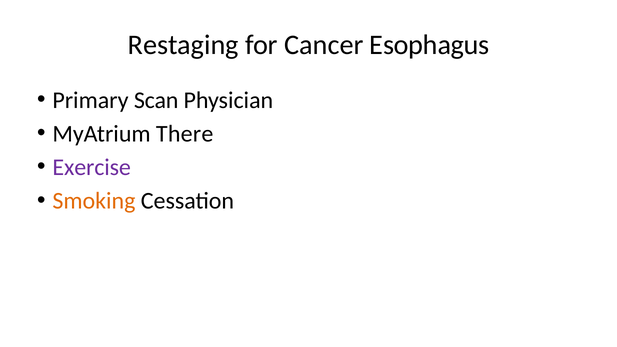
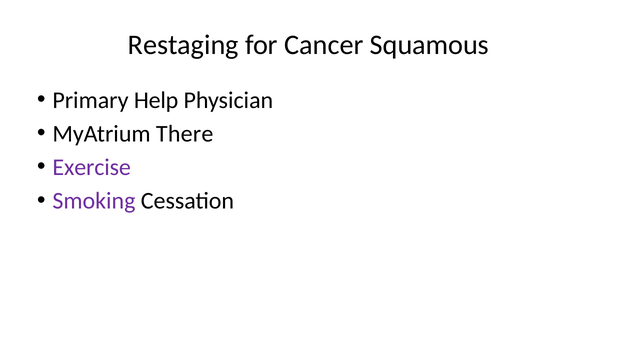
Esophagus: Esophagus -> Squamous
Scan: Scan -> Help
Smoking colour: orange -> purple
